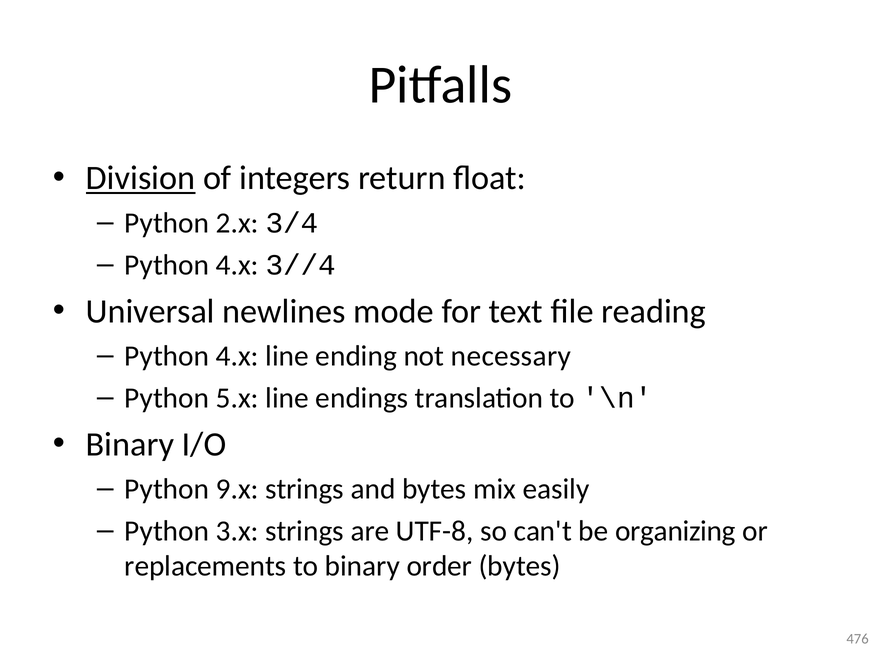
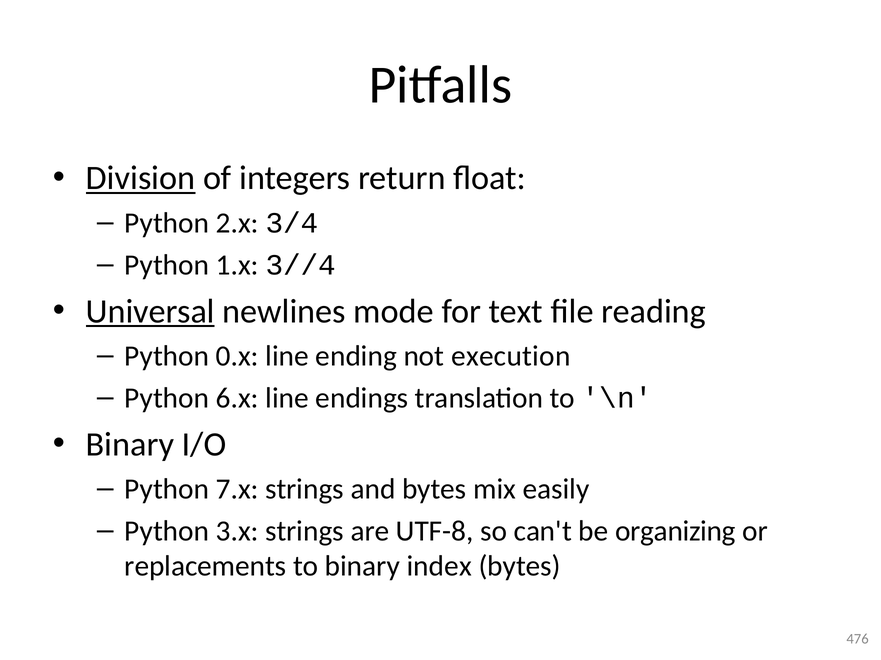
4.x at (237, 265): 4.x -> 1.x
Universal underline: none -> present
4.x at (237, 356): 4.x -> 0.x
necessary: necessary -> execution
5.x: 5.x -> 6.x
9.x: 9.x -> 7.x
order: order -> index
